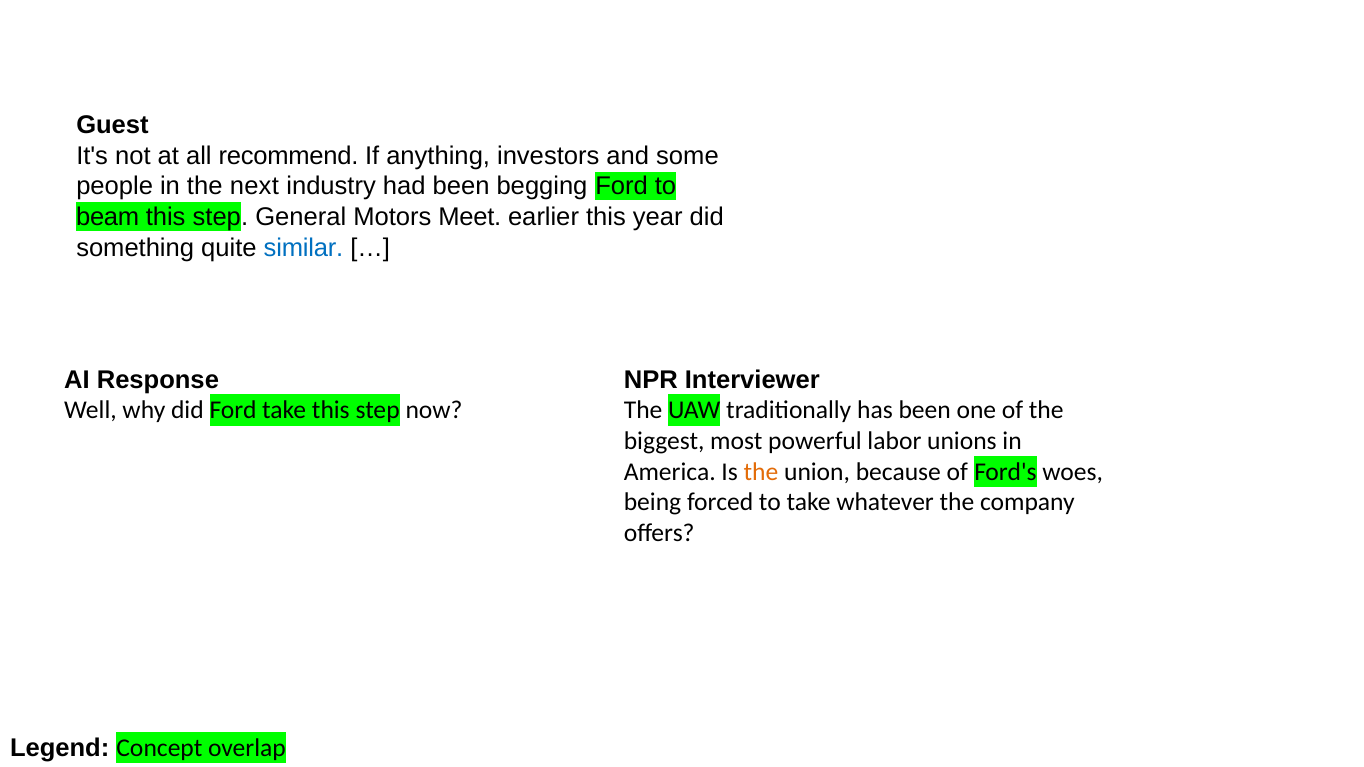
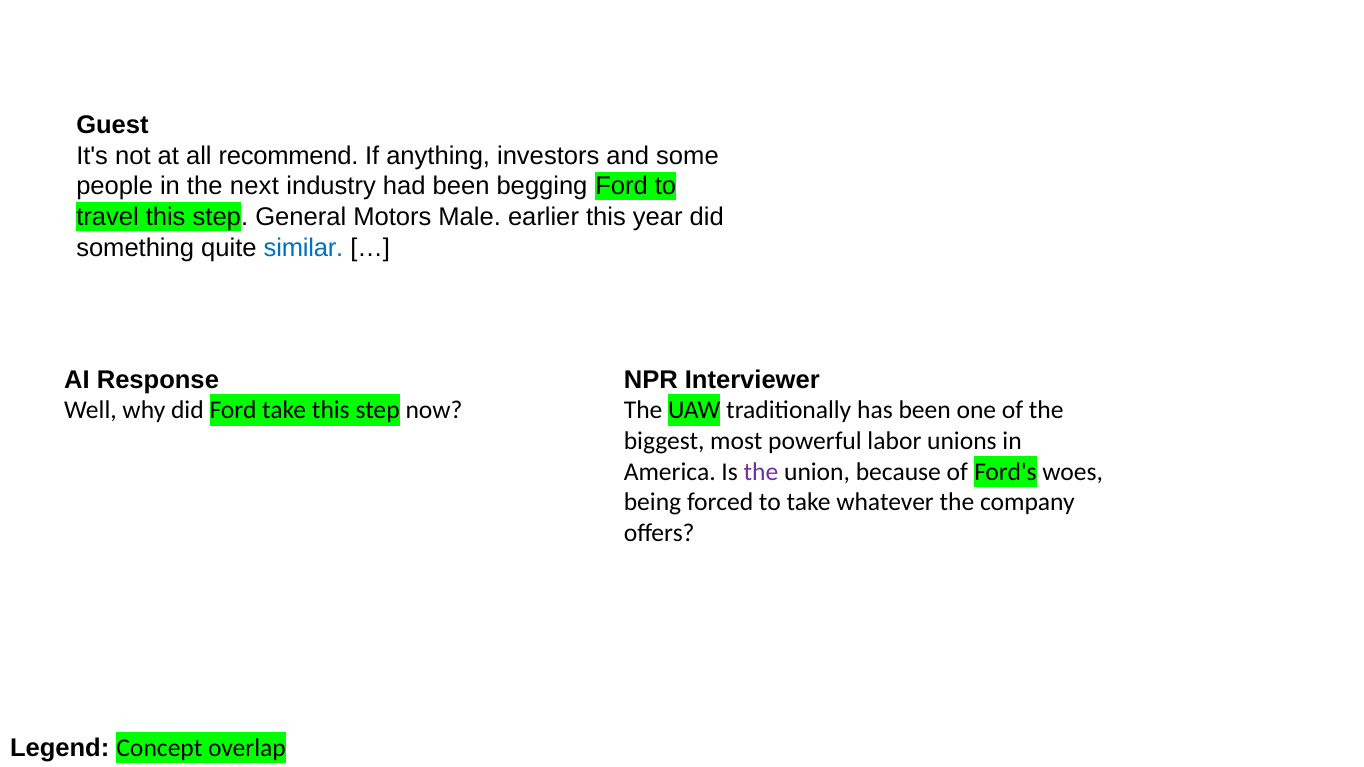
beam: beam -> travel
Meet: Meet -> Male
the at (761, 472) colour: orange -> purple
